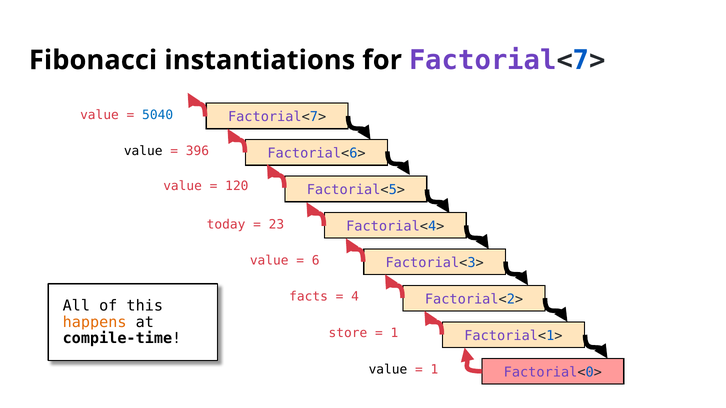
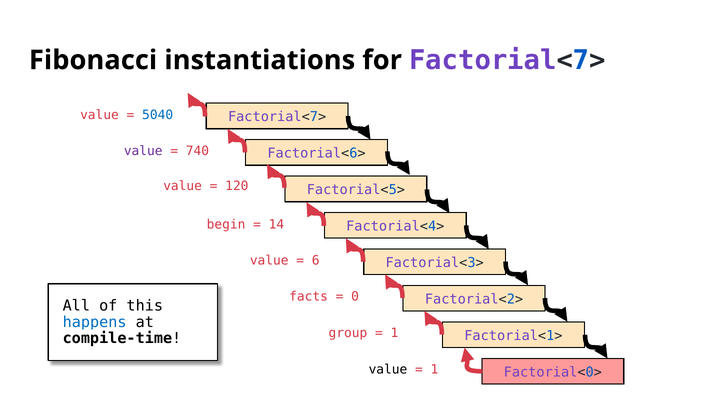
value at (143, 151) colour: black -> purple
396: 396 -> 740
today: today -> begin
23: 23 -> 14
4: 4 -> 0
happens colour: orange -> blue
store: store -> group
